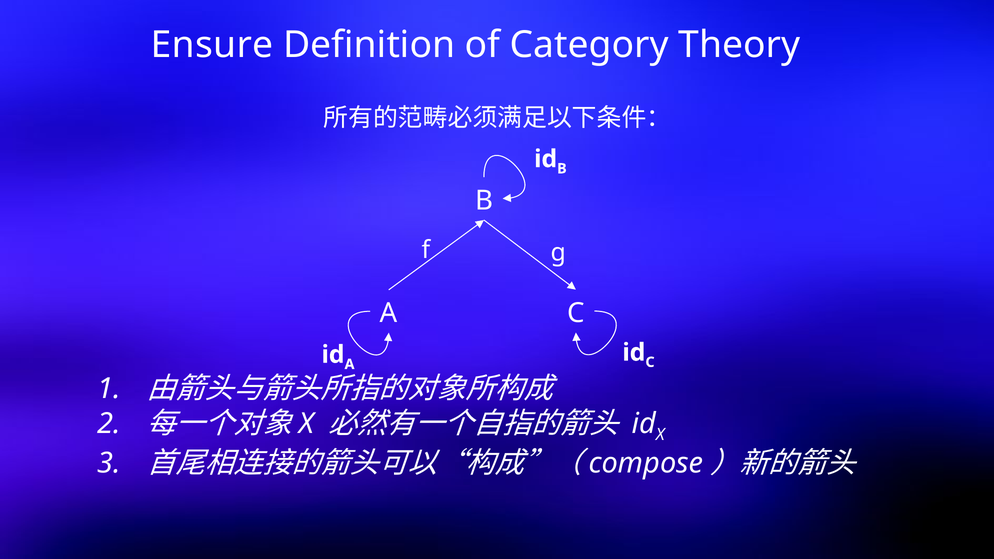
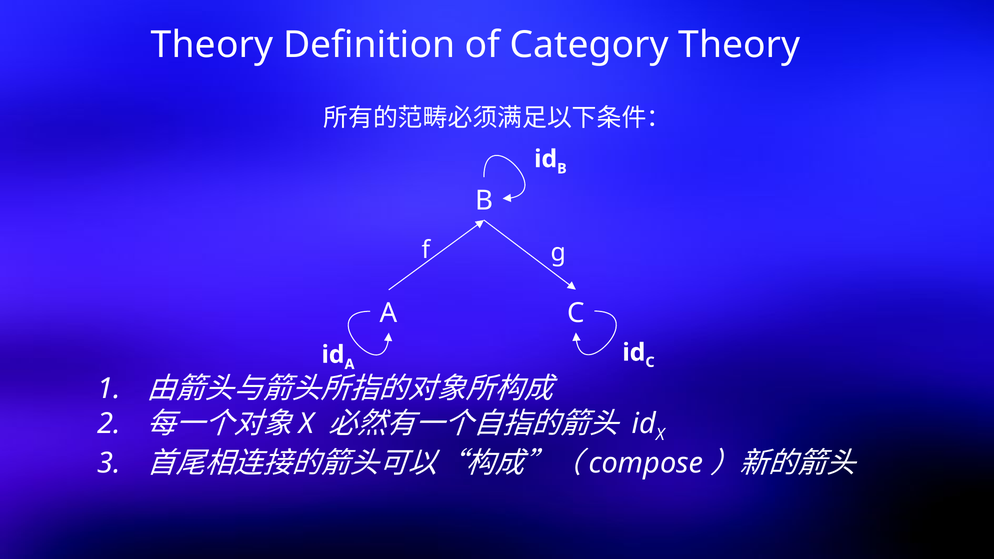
Ensure at (212, 45): Ensure -> Theory
